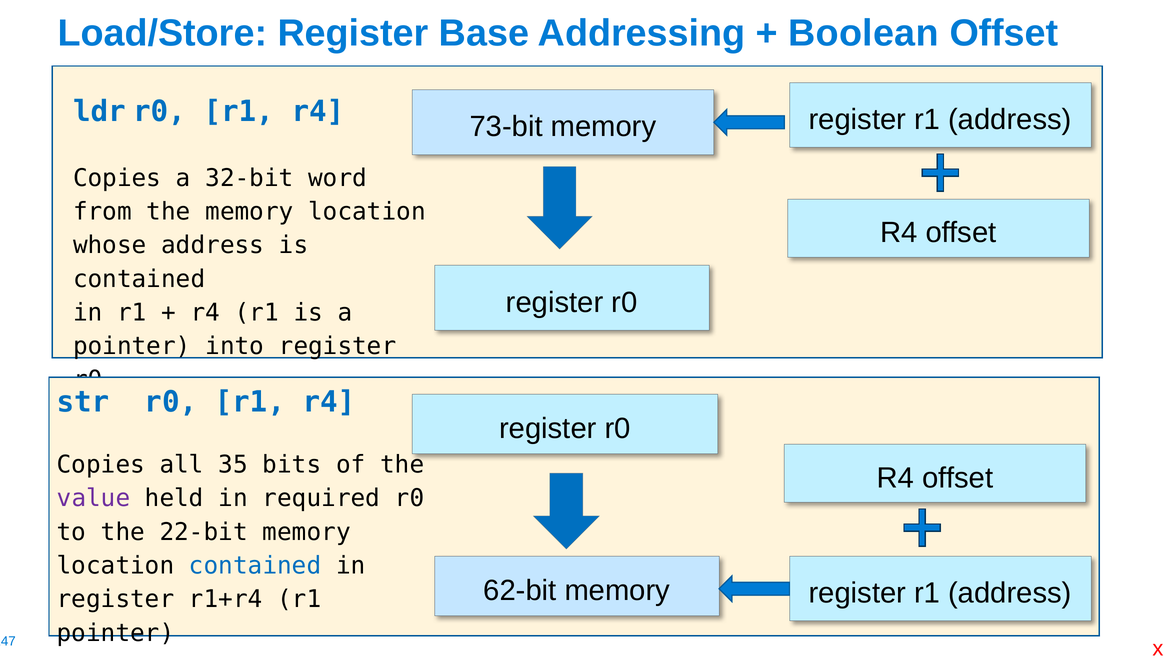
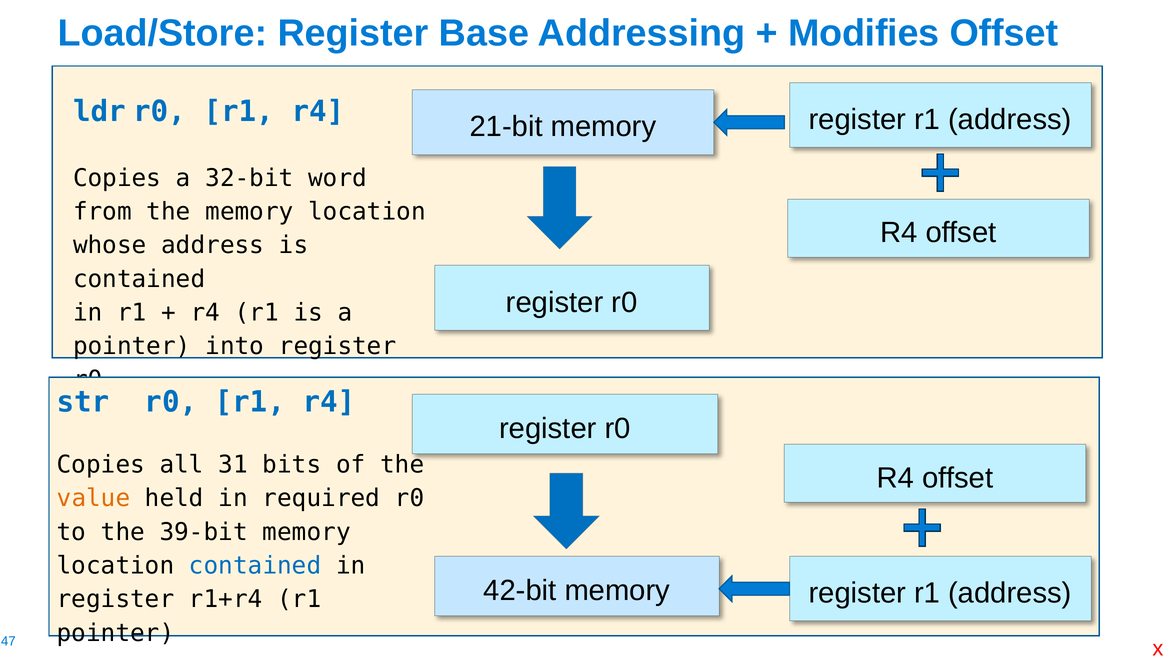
Boolean: Boolean -> Modifies
73-bit: 73-bit -> 21-bit
35: 35 -> 31
value colour: purple -> orange
22-bit: 22-bit -> 39-bit
62-bit: 62-bit -> 42-bit
